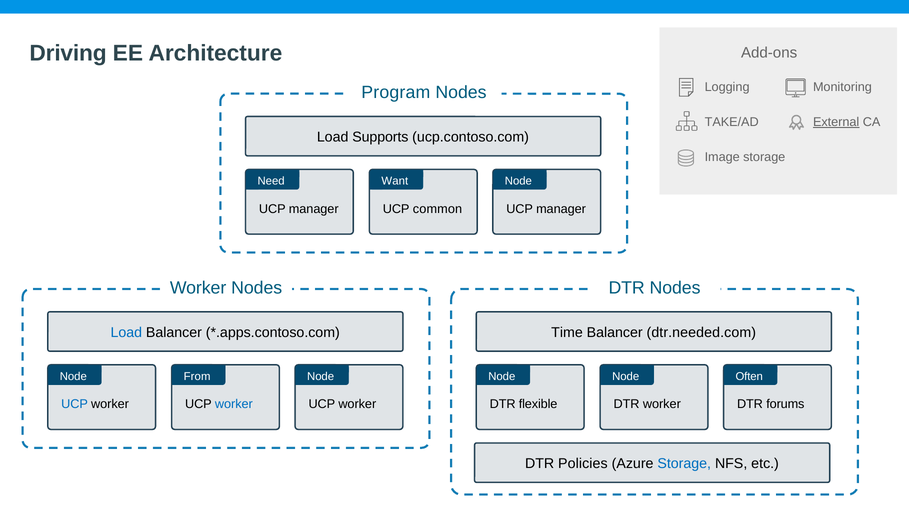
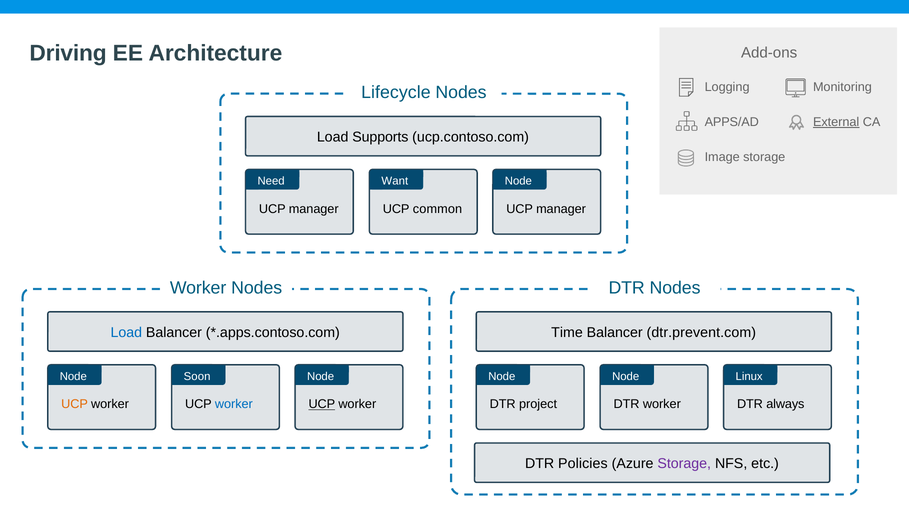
Program: Program -> Lifecycle
TAKE/AD: TAKE/AD -> APPS/AD
dtr.needed.com: dtr.needed.com -> dtr.prevent.com
From: From -> Soon
Often: Often -> Linux
UCP at (75, 404) colour: blue -> orange
UCP at (322, 404) underline: none -> present
flexible: flexible -> project
forums: forums -> always
Storage at (684, 464) colour: blue -> purple
